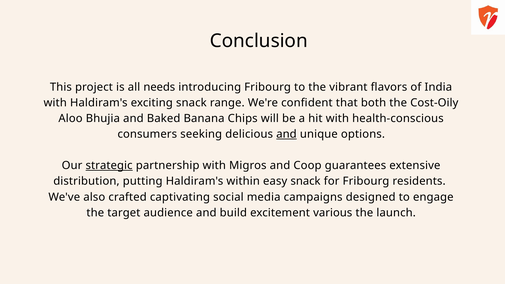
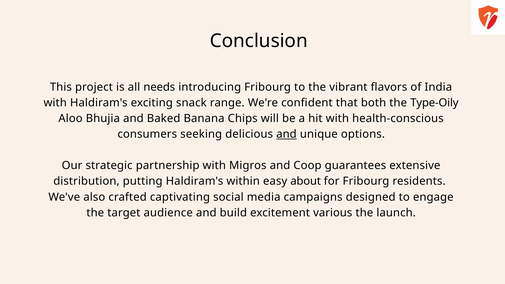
Cost-Oily: Cost-Oily -> Type-Oily
strategic underline: present -> none
easy snack: snack -> about
